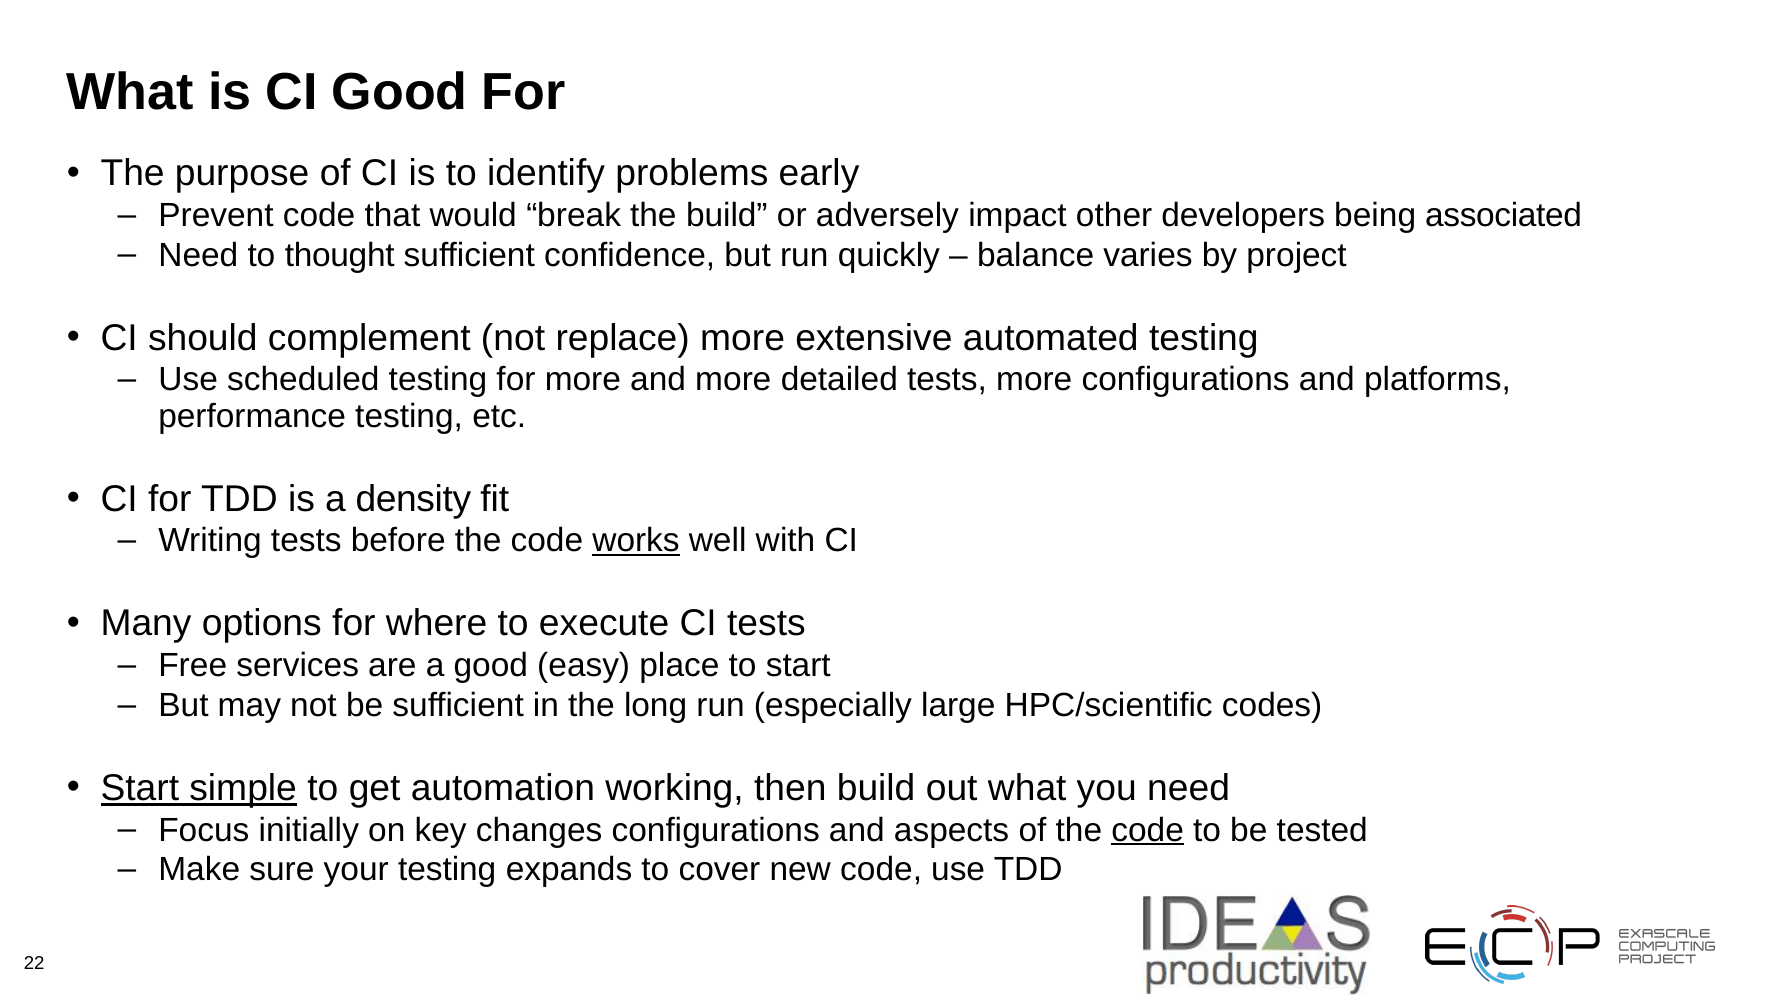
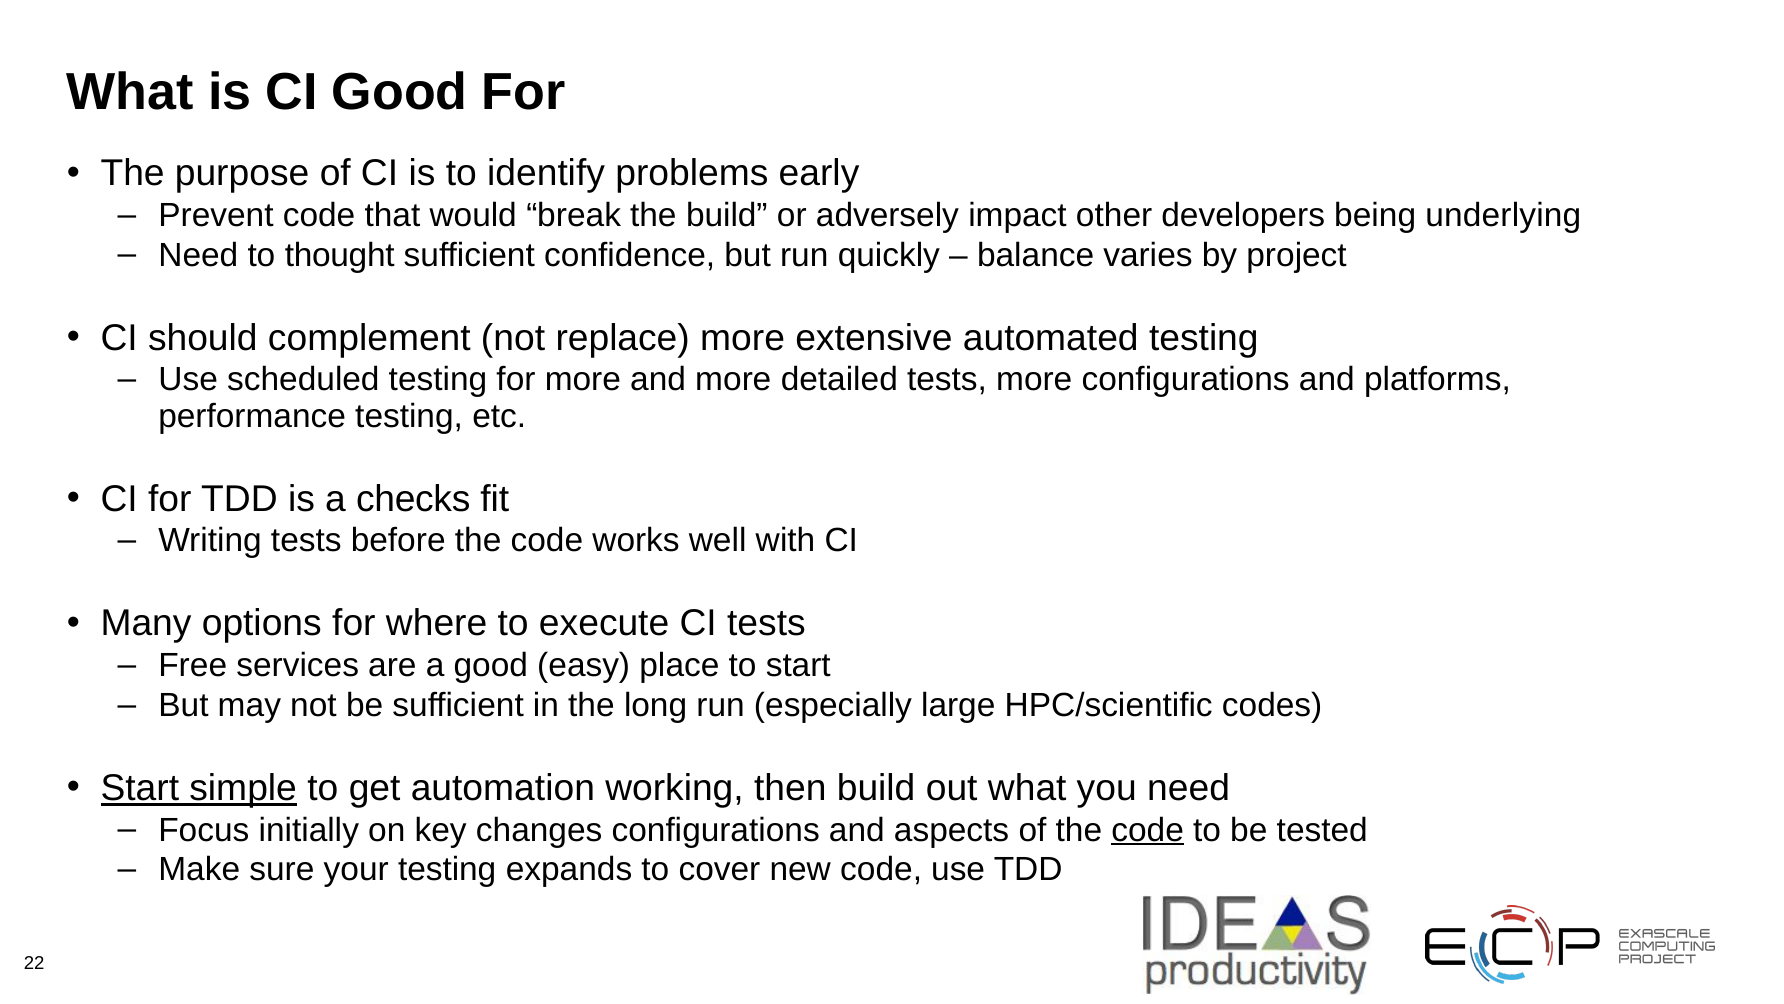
associated: associated -> underlying
density: density -> checks
works underline: present -> none
